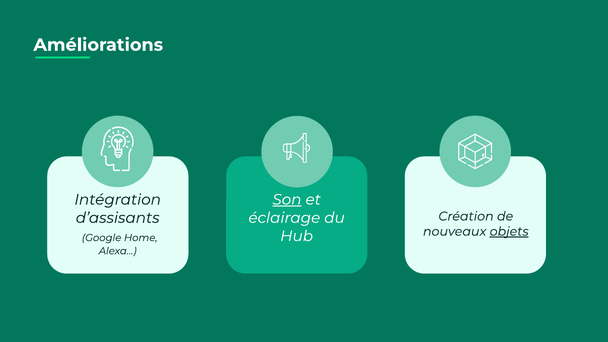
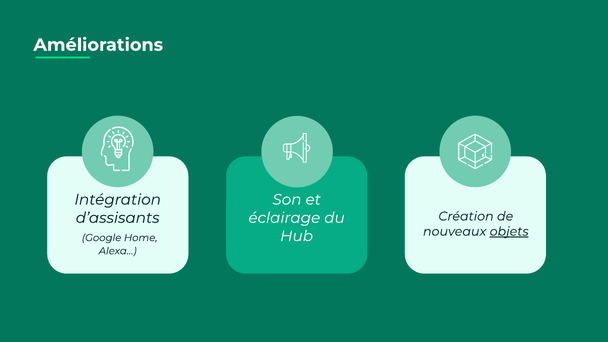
Son underline: present -> none
